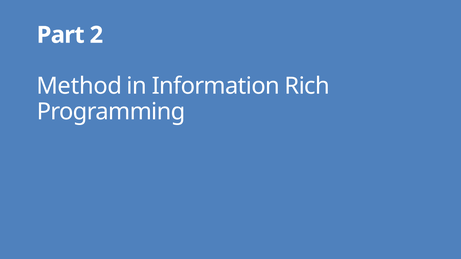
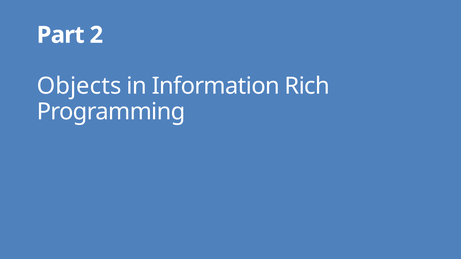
Method: Method -> Objects
